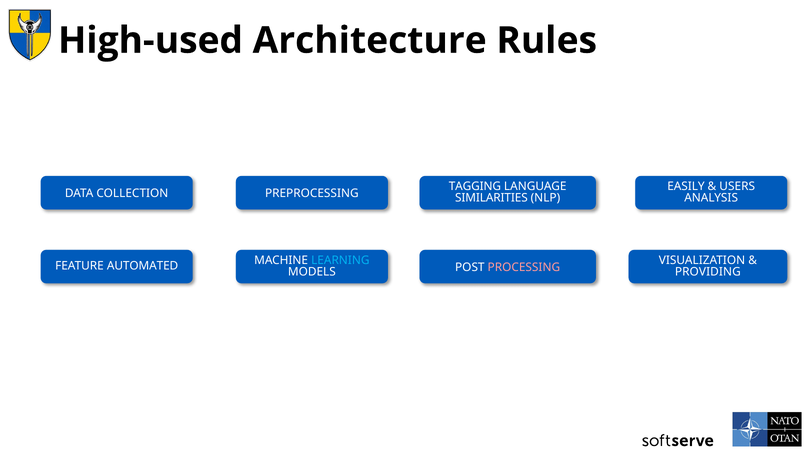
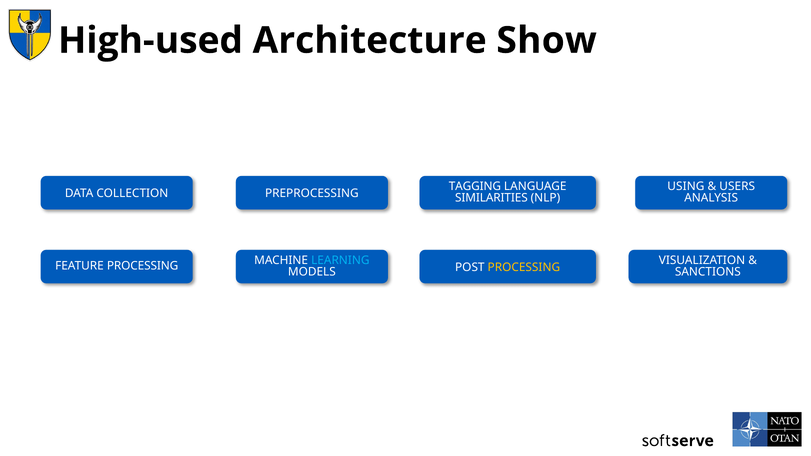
Rules: Rules -> Show
EASILY: EASILY -> USING
FEATURE AUTOMATED: AUTOMATED -> PROCESSING
PROCESSING at (524, 267) colour: pink -> yellow
PROVIDING: PROVIDING -> SANCTIONS
